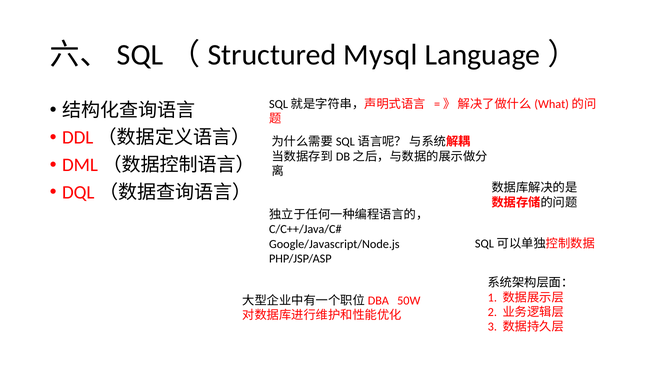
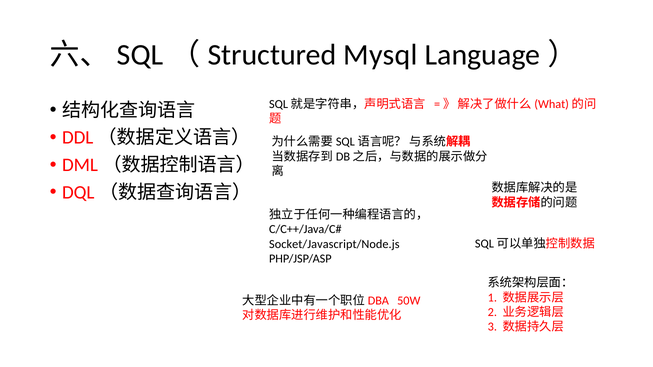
Google/Javascript/Node.js: Google/Javascript/Node.js -> Socket/Javascript/Node.js
